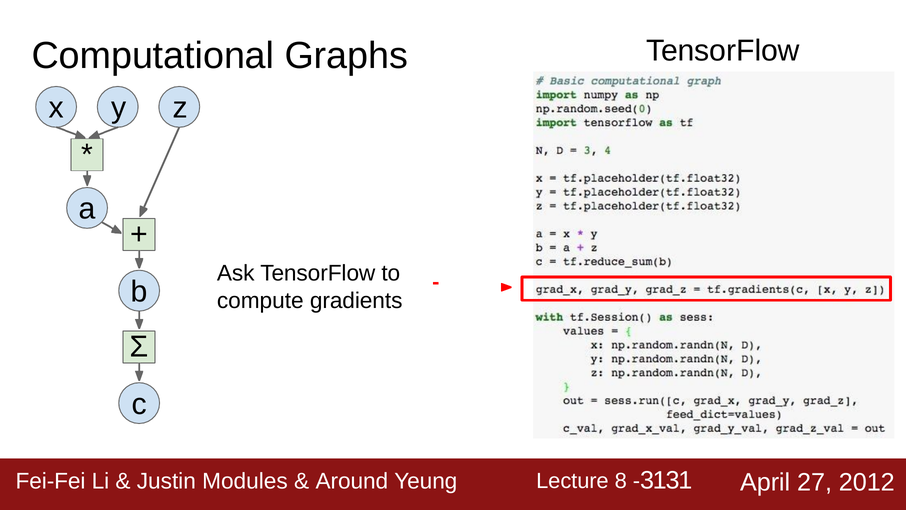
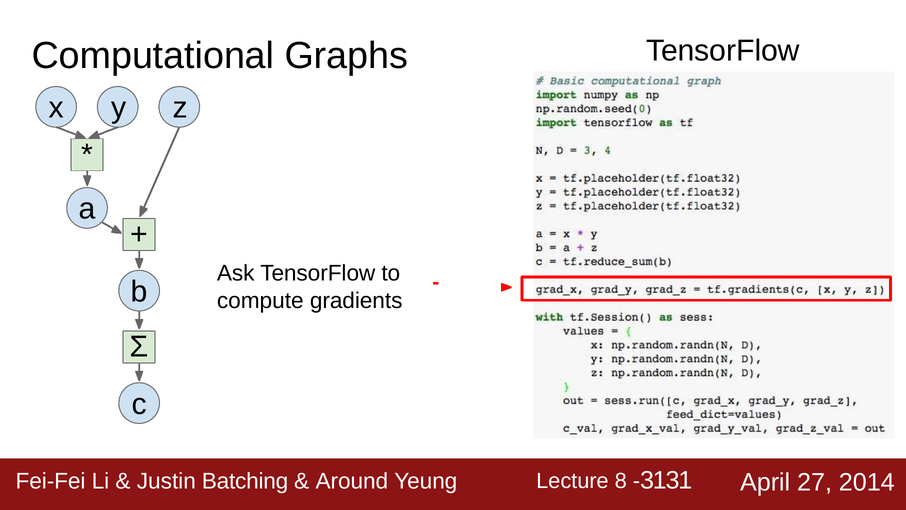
Modules: Modules -> Batching
2012: 2012 -> 2014
